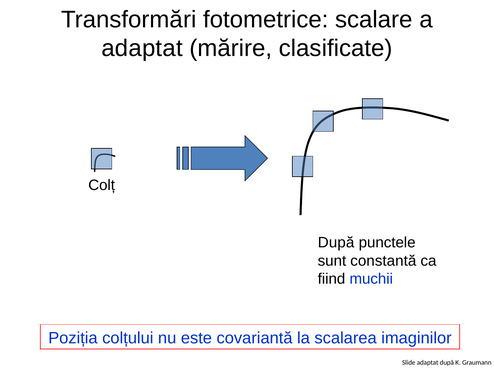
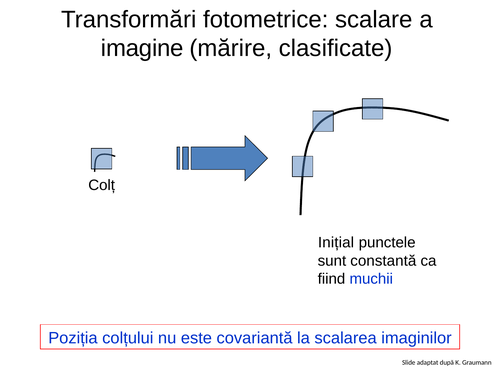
adaptat at (142, 48): adaptat -> imagine
După at (336, 243): După -> Inițial
